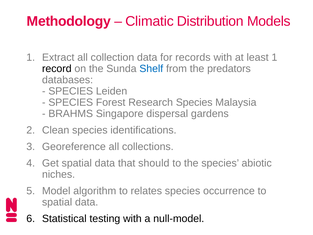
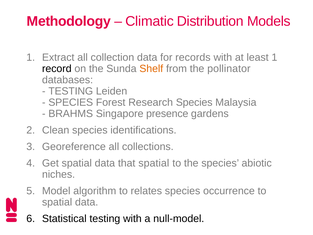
Shelf colour: blue -> orange
predators: predators -> pollinator
SPECIES at (71, 91): SPECIES -> TESTING
dispersal: dispersal -> presence
that should: should -> spatial
